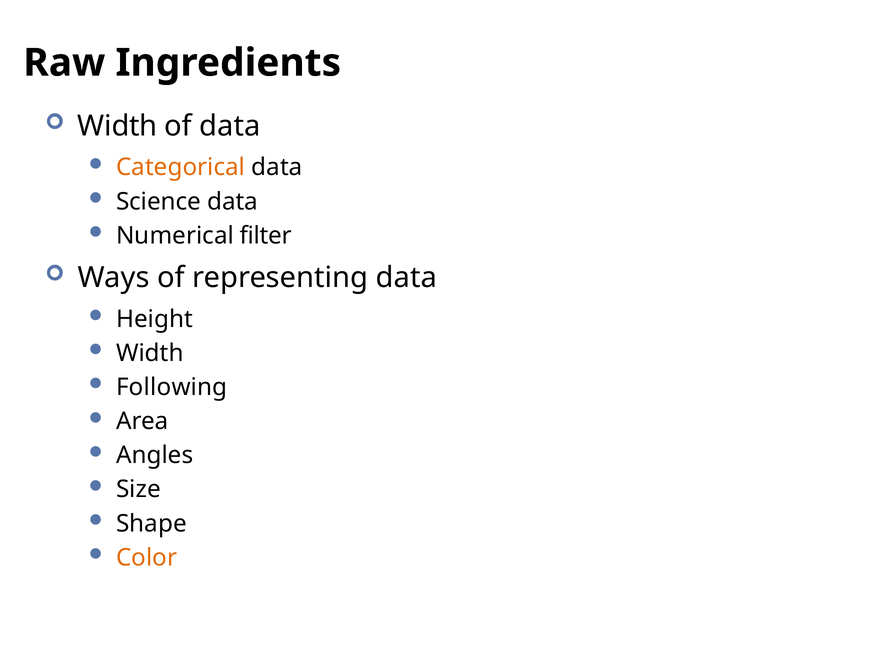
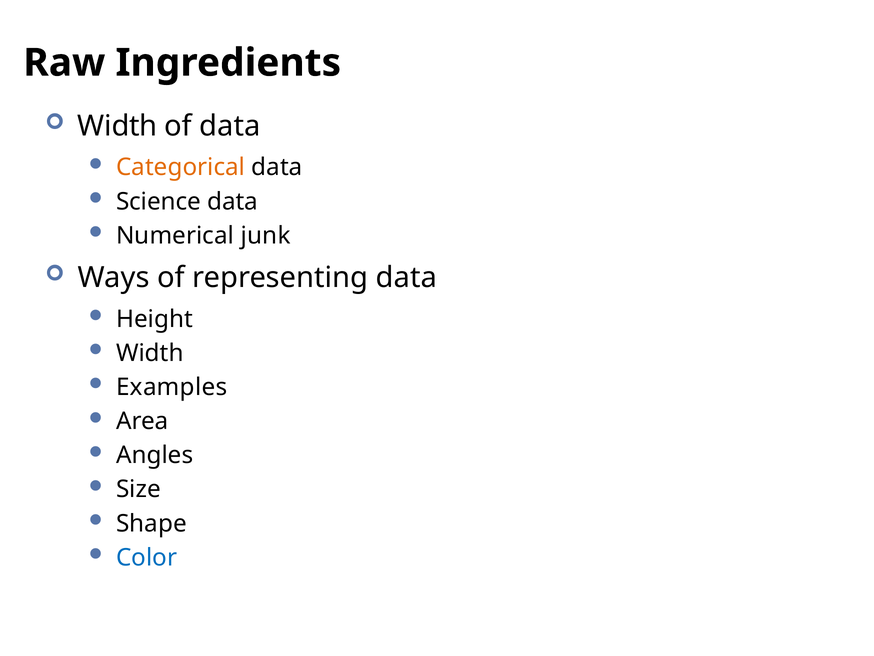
filter: filter -> junk
Following: Following -> Examples
Color colour: orange -> blue
